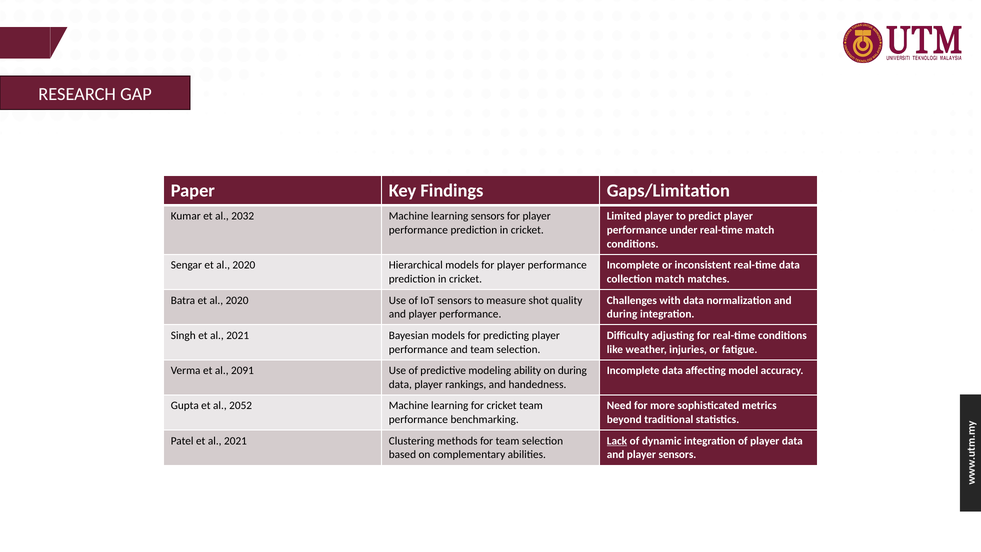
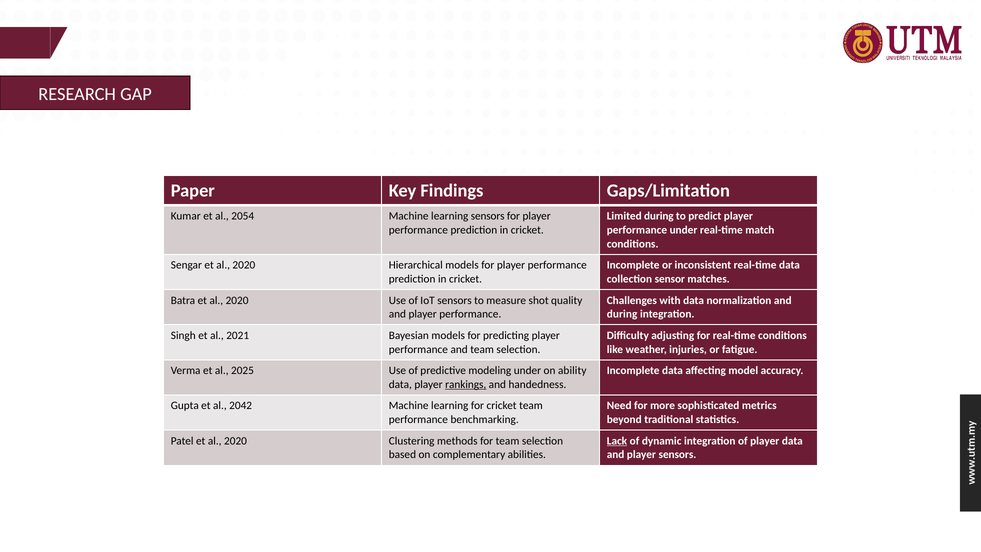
2032: 2032 -> 2054
Limited player: player -> during
collection match: match -> sensor
2091: 2091 -> 2025
modeling ability: ability -> under
on during: during -> ability
rankings underline: none -> present
2052: 2052 -> 2042
Patel et al 2021: 2021 -> 2020
